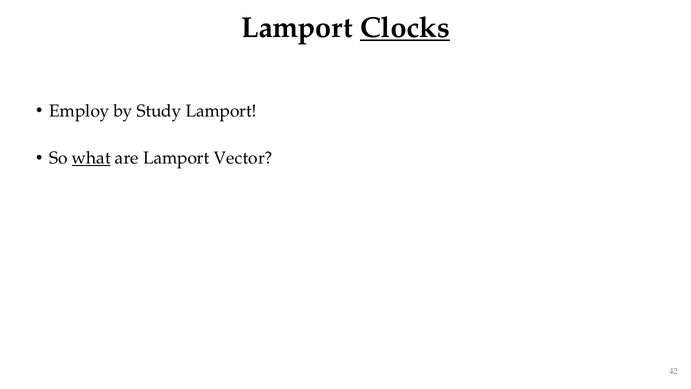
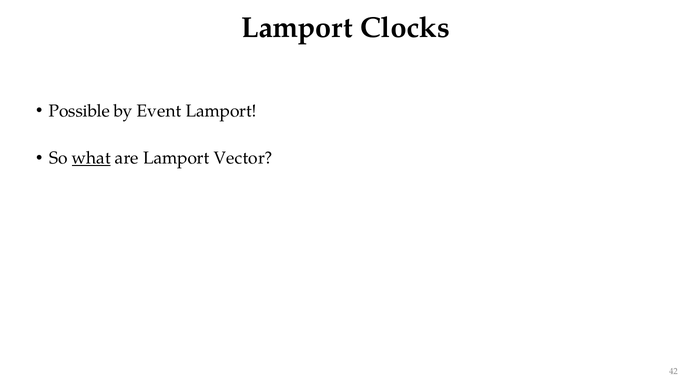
Clocks underline: present -> none
Employ: Employ -> Possible
Study: Study -> Event
